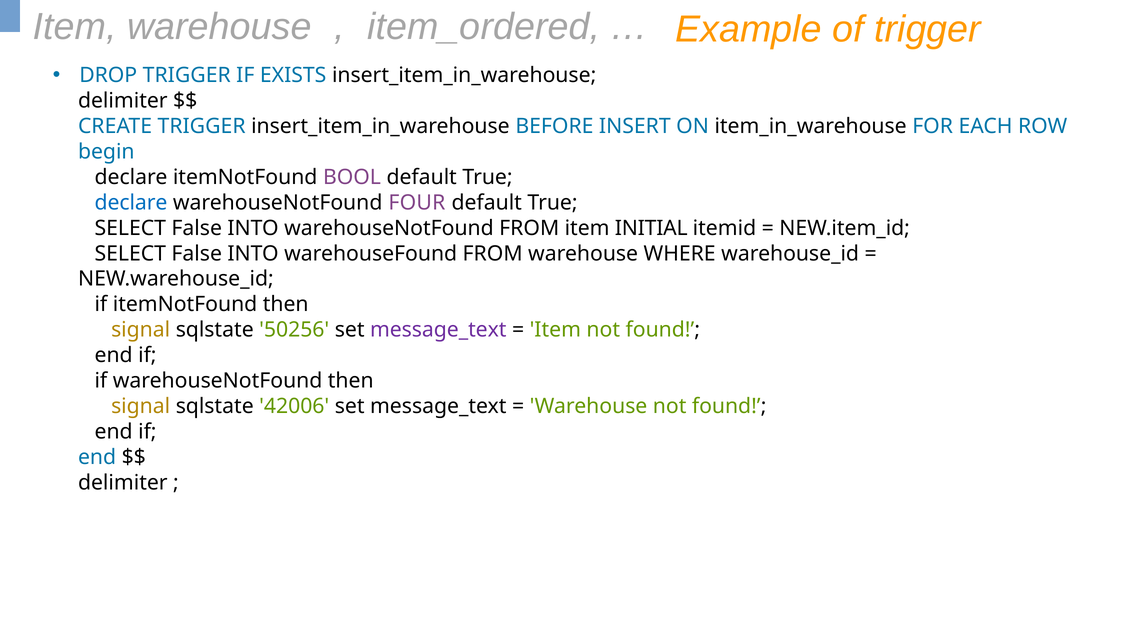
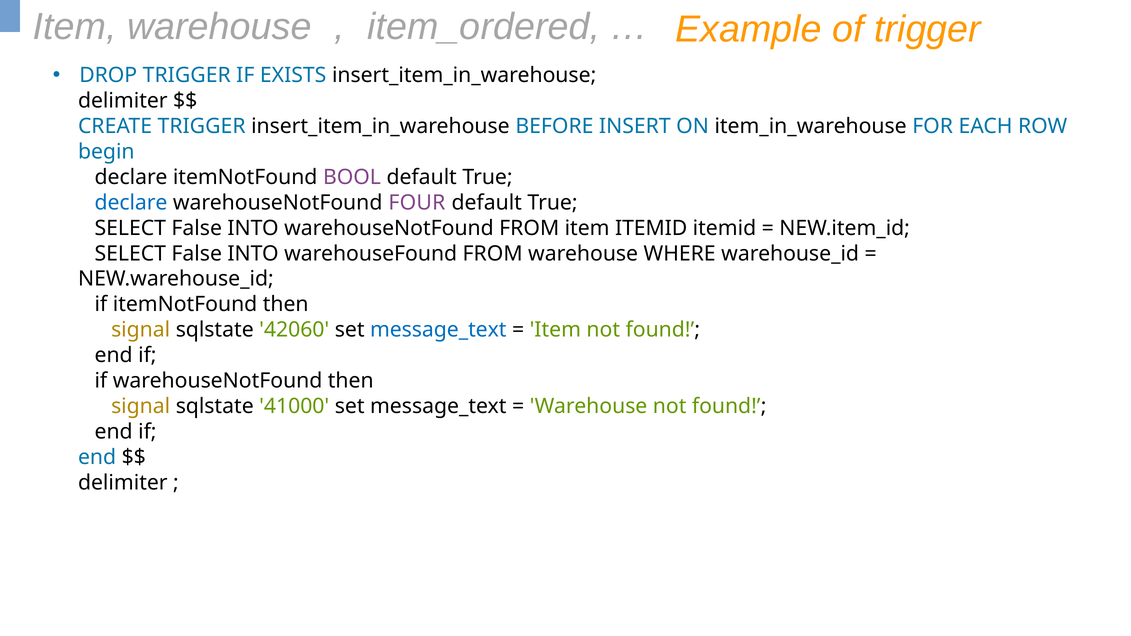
item INITIAL: INITIAL -> ITEMID
50256: 50256 -> 42060
message_text at (438, 330) colour: purple -> blue
42006: 42006 -> 41000
